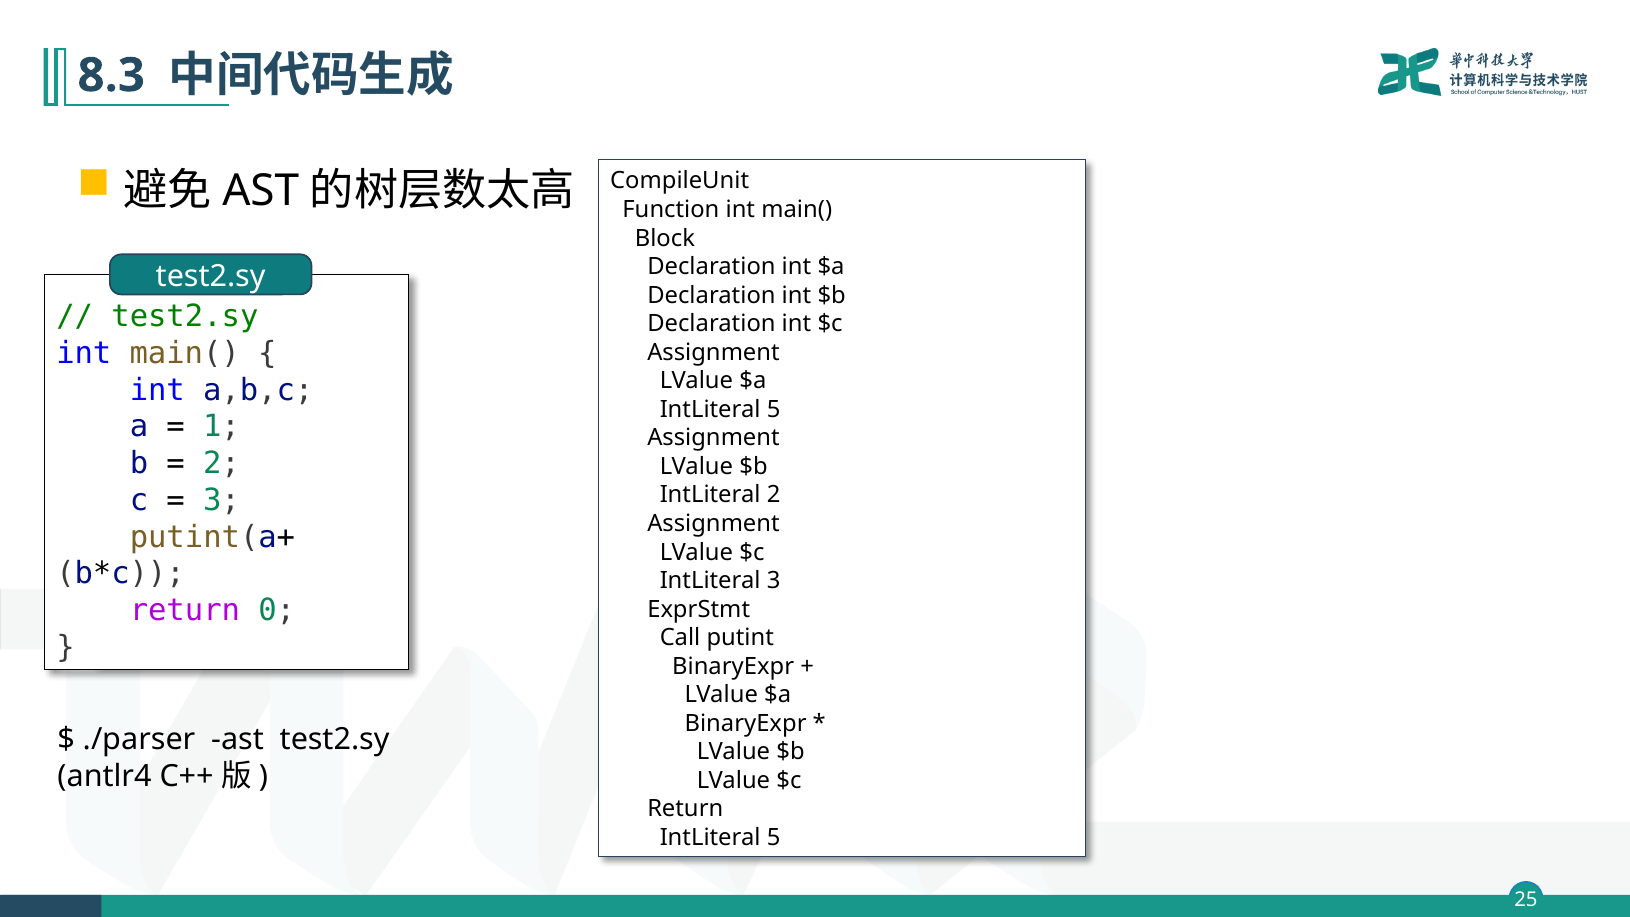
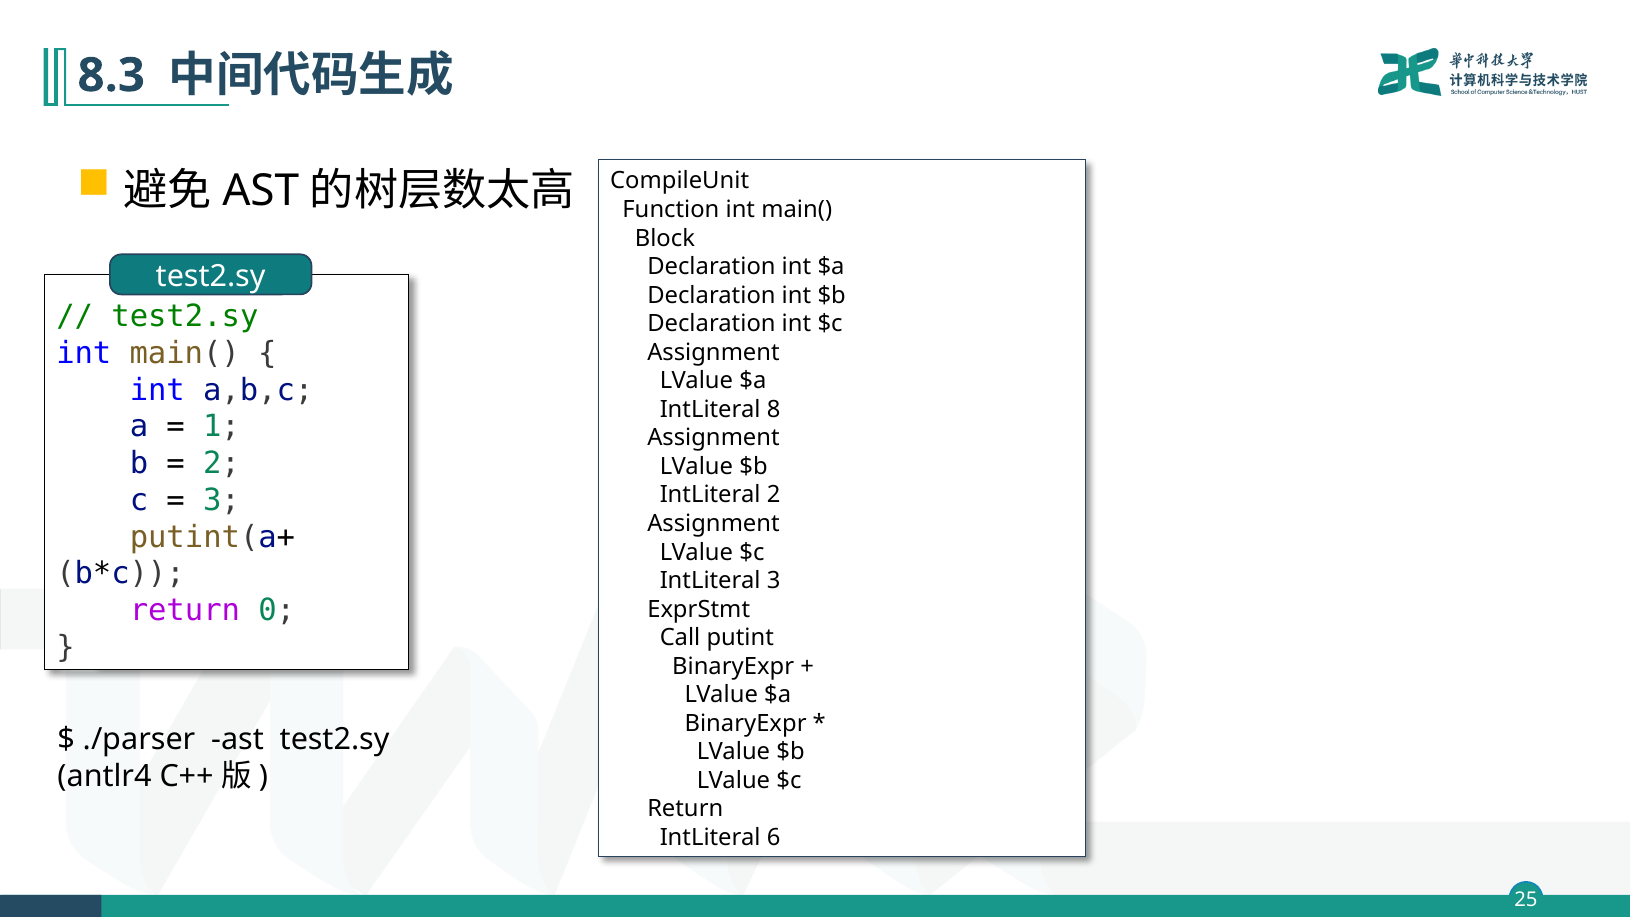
5 at (774, 409): 5 -> 8
5 at (774, 838): 5 -> 6
